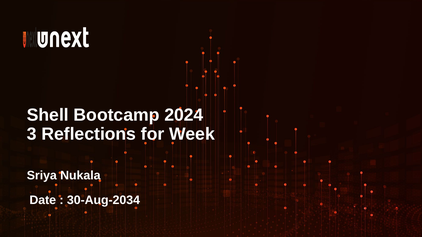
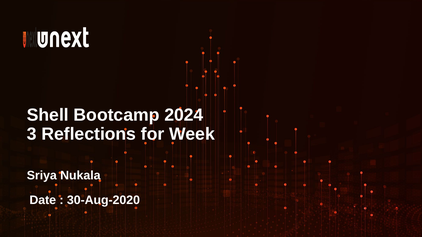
30-Aug-2034: 30-Aug-2034 -> 30-Aug-2020
